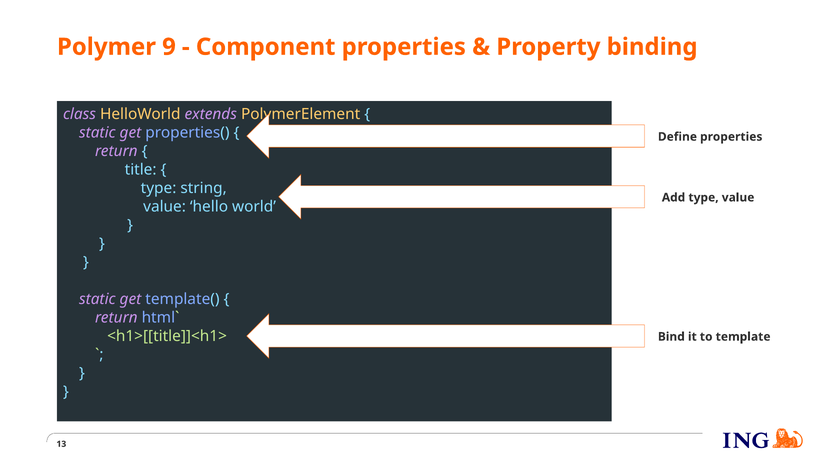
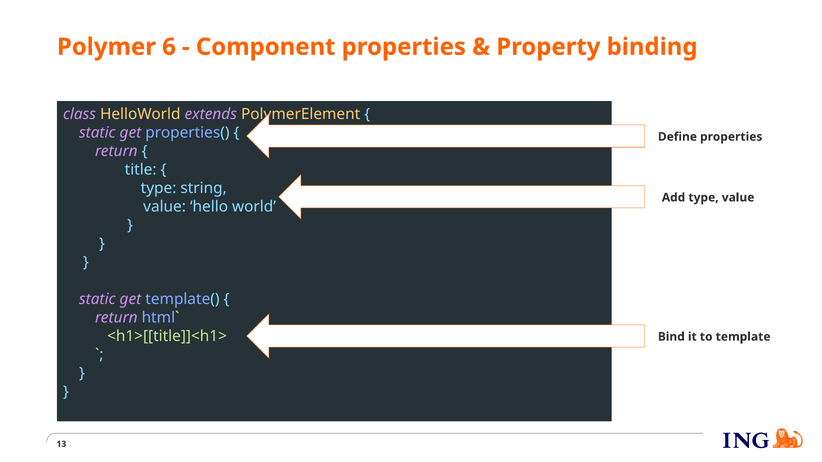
9: 9 -> 6
